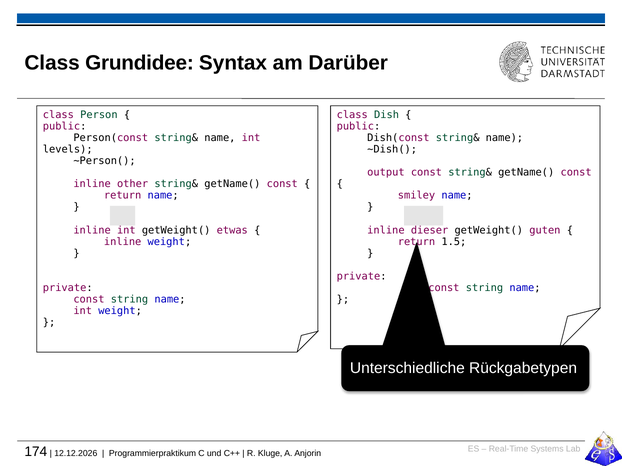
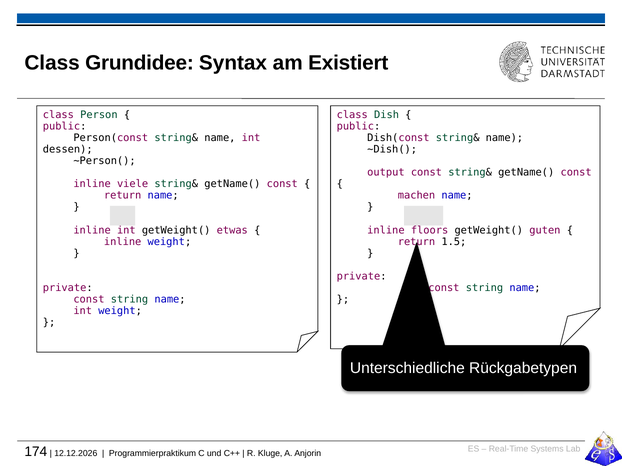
Darüber: Darüber -> Existiert
levels: levels -> dessen
other: other -> viele
smiley: smiley -> machen
dieser: dieser -> floors
